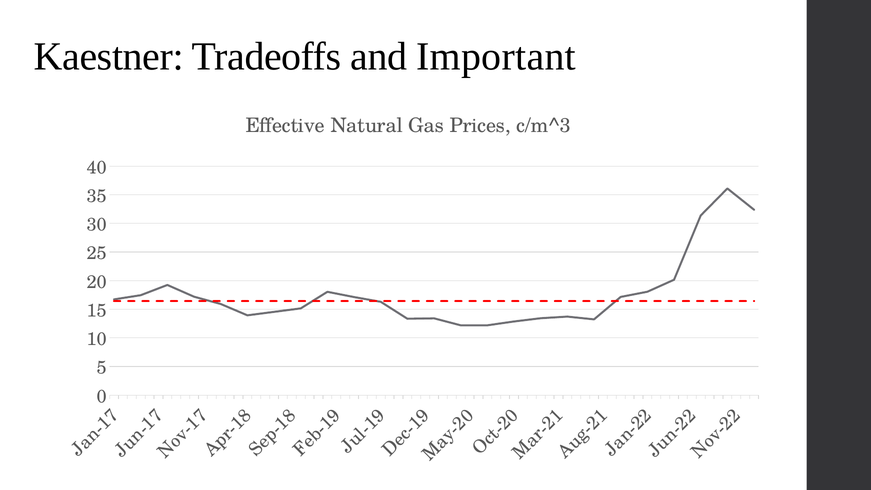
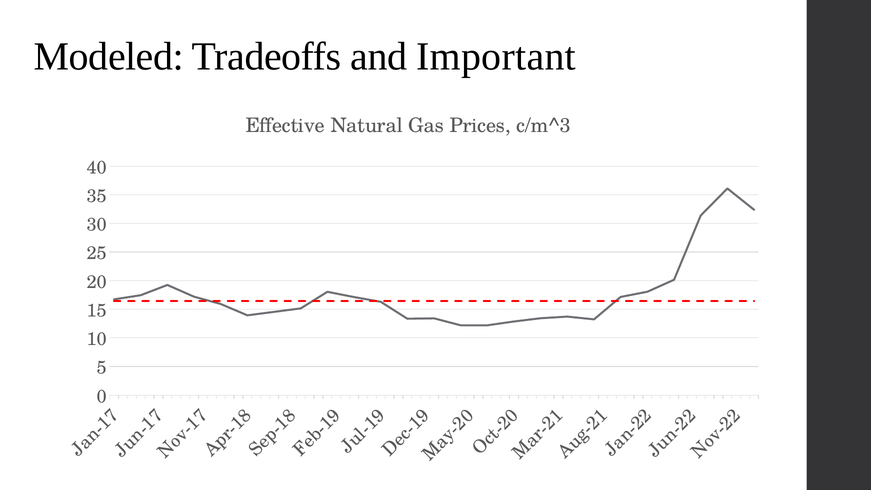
Kaestner: Kaestner -> Modeled
